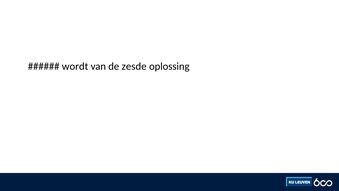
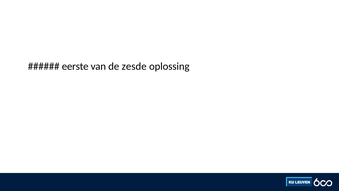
wordt: wordt -> eerste
